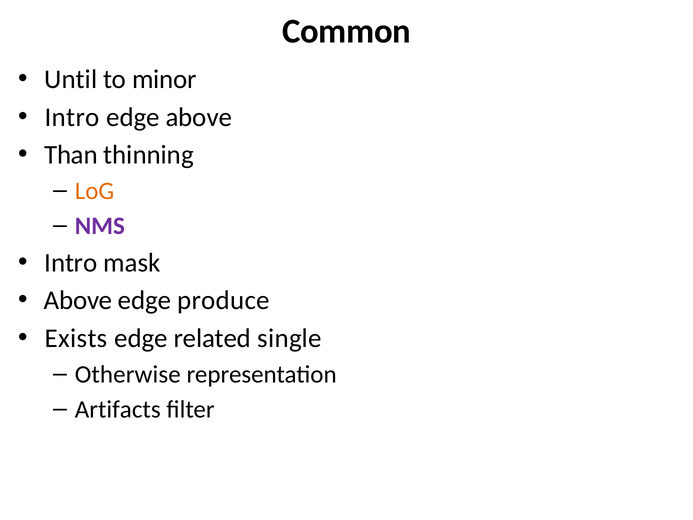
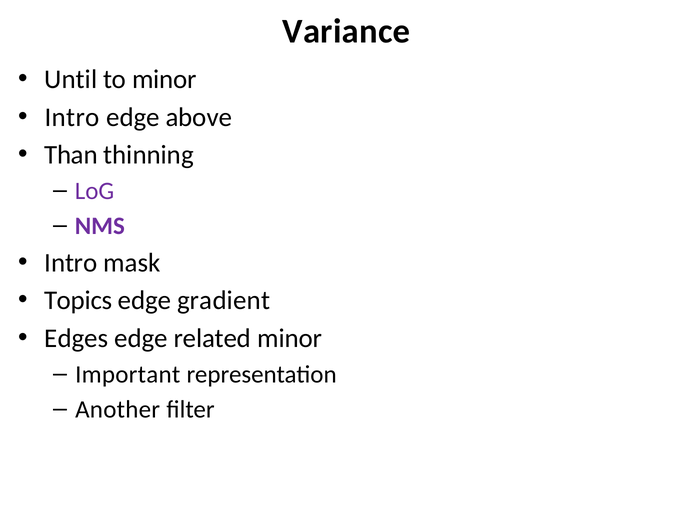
Common: Common -> Variance
LoG colour: orange -> purple
Above at (78, 300): Above -> Topics
produce: produce -> gradient
Exists: Exists -> Edges
related single: single -> minor
Otherwise: Otherwise -> Important
Artifacts: Artifacts -> Another
